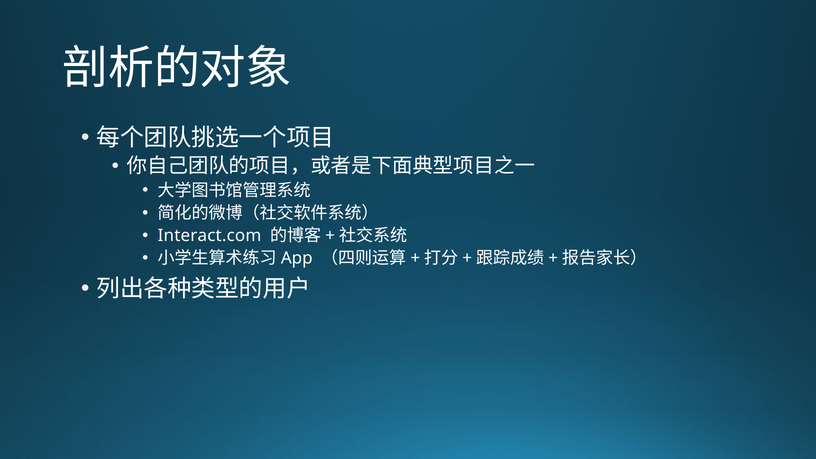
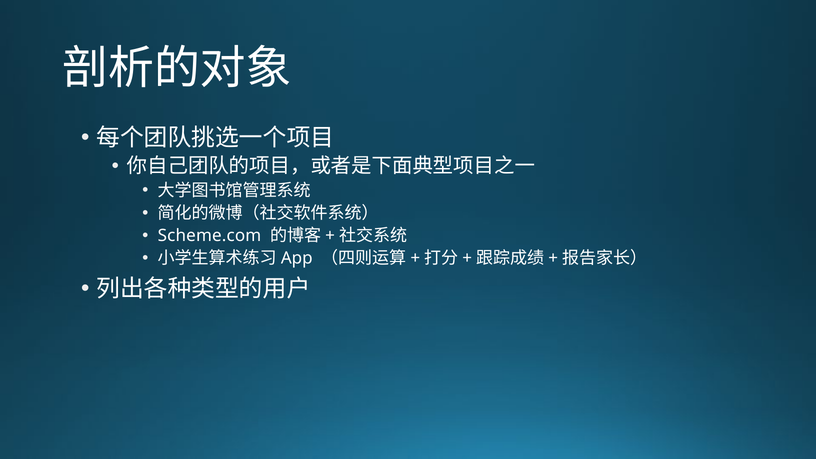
Interact.com: Interact.com -> Scheme.com
